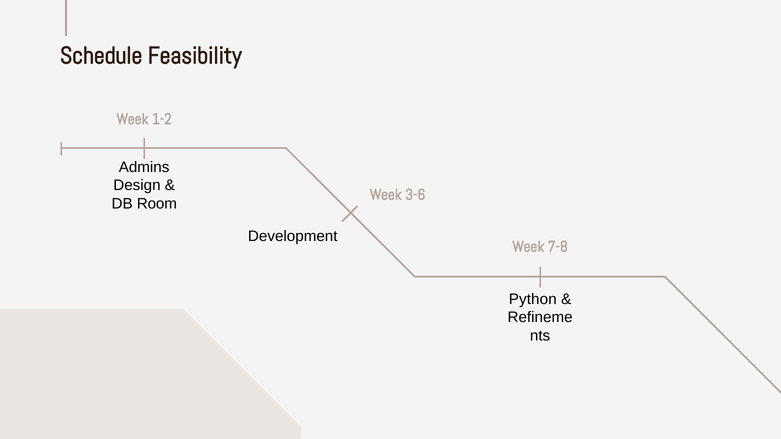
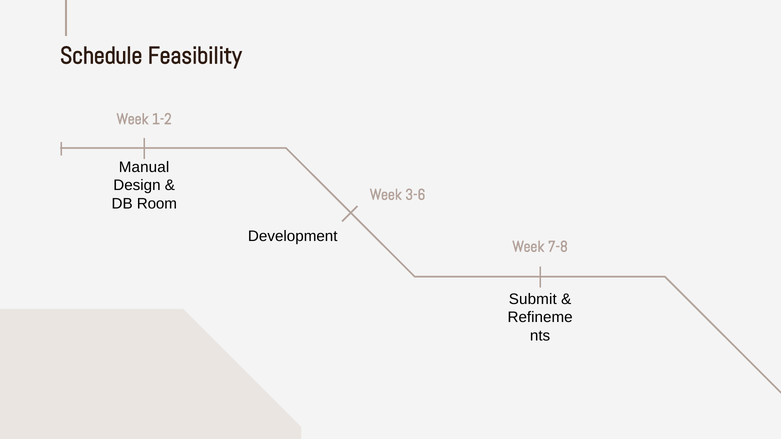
Admins: Admins -> Manual
Python: Python -> Submit
